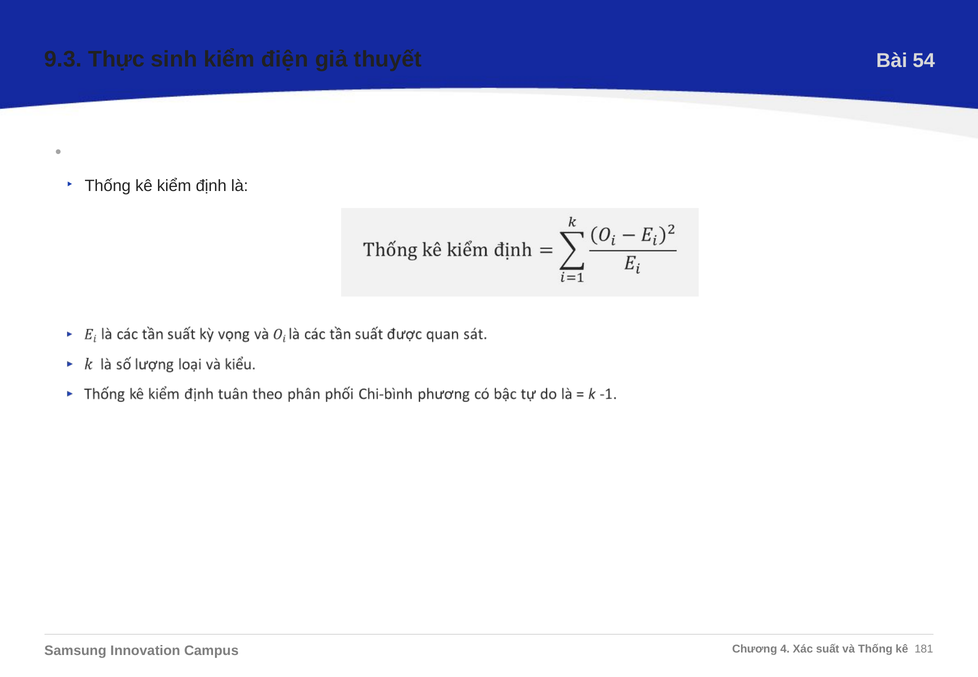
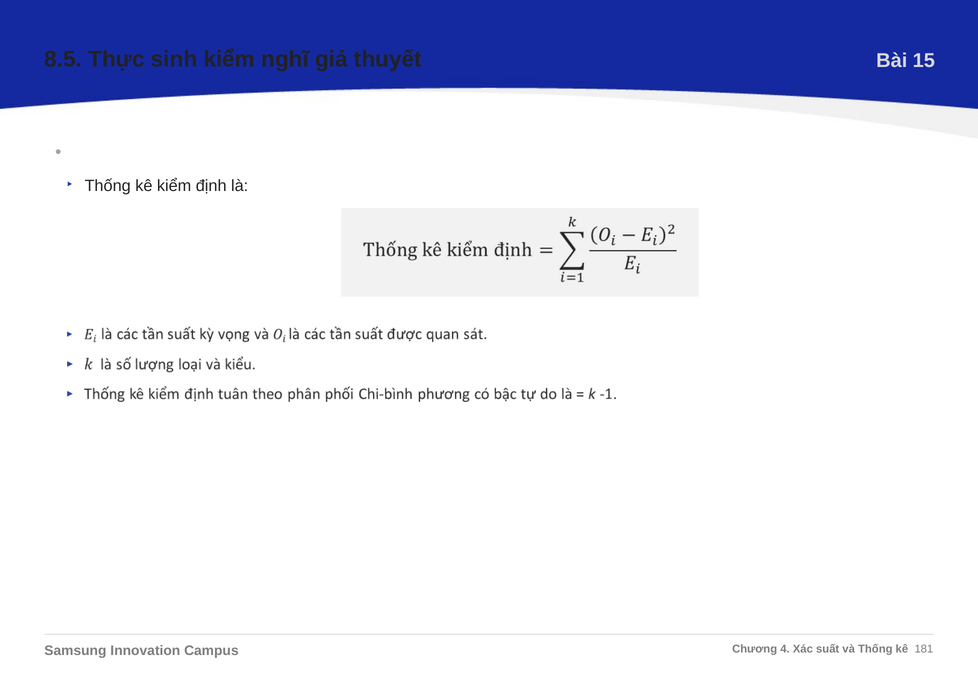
9.3: 9.3 -> 8.5
điện: điện -> nghĩ
54: 54 -> 15
